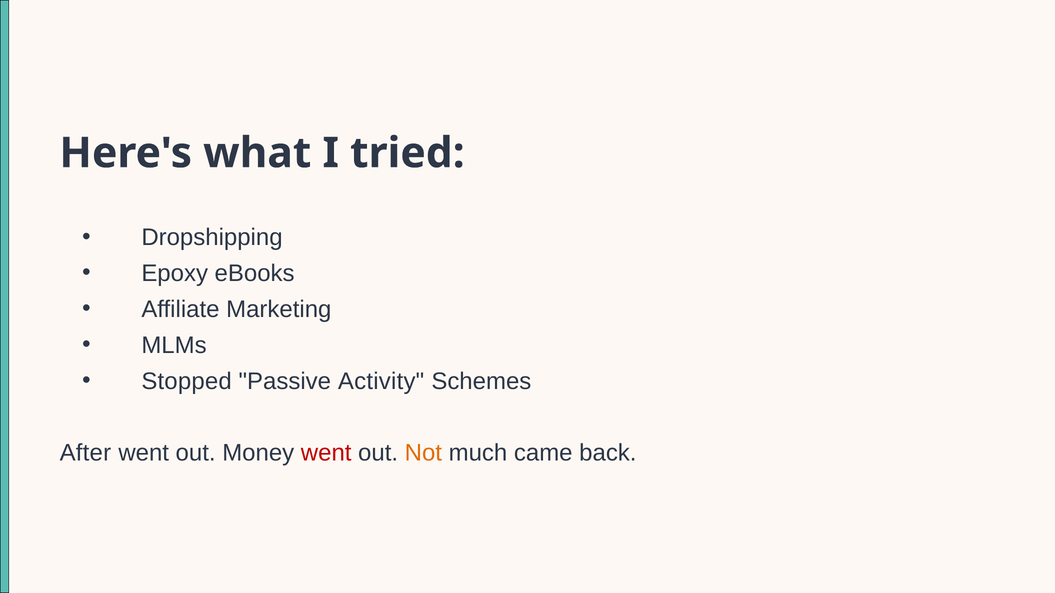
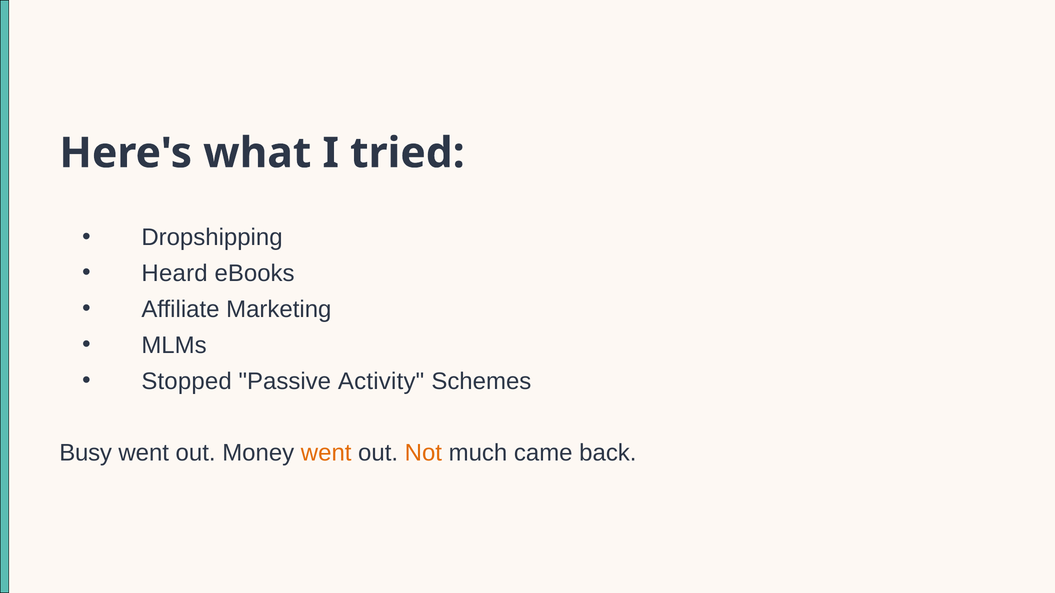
Epoxy: Epoxy -> Heard
After: After -> Busy
went at (326, 453) colour: red -> orange
